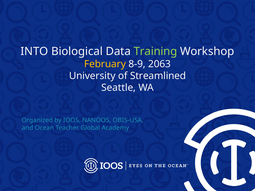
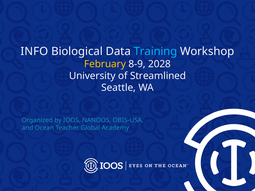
INTO: INTO -> INFO
Training colour: light green -> light blue
2063: 2063 -> 2028
